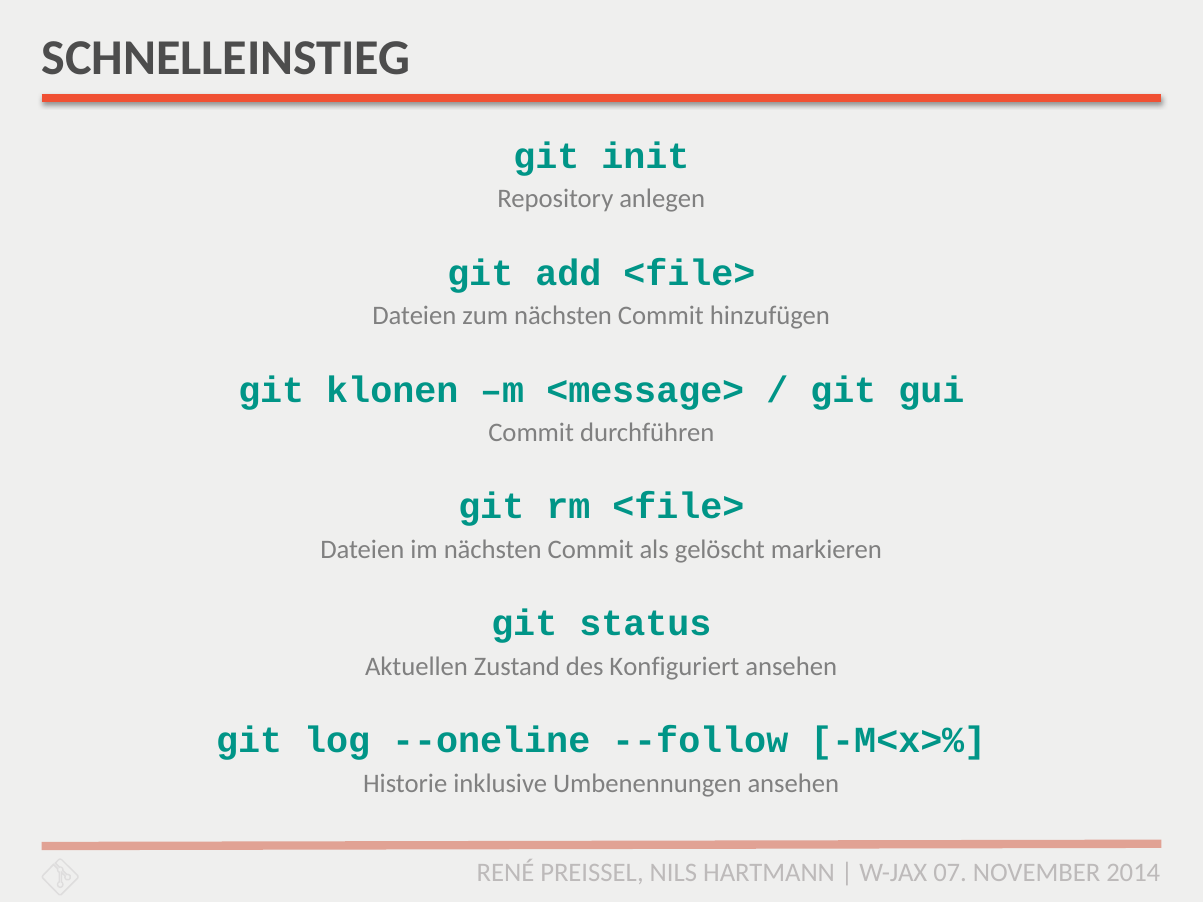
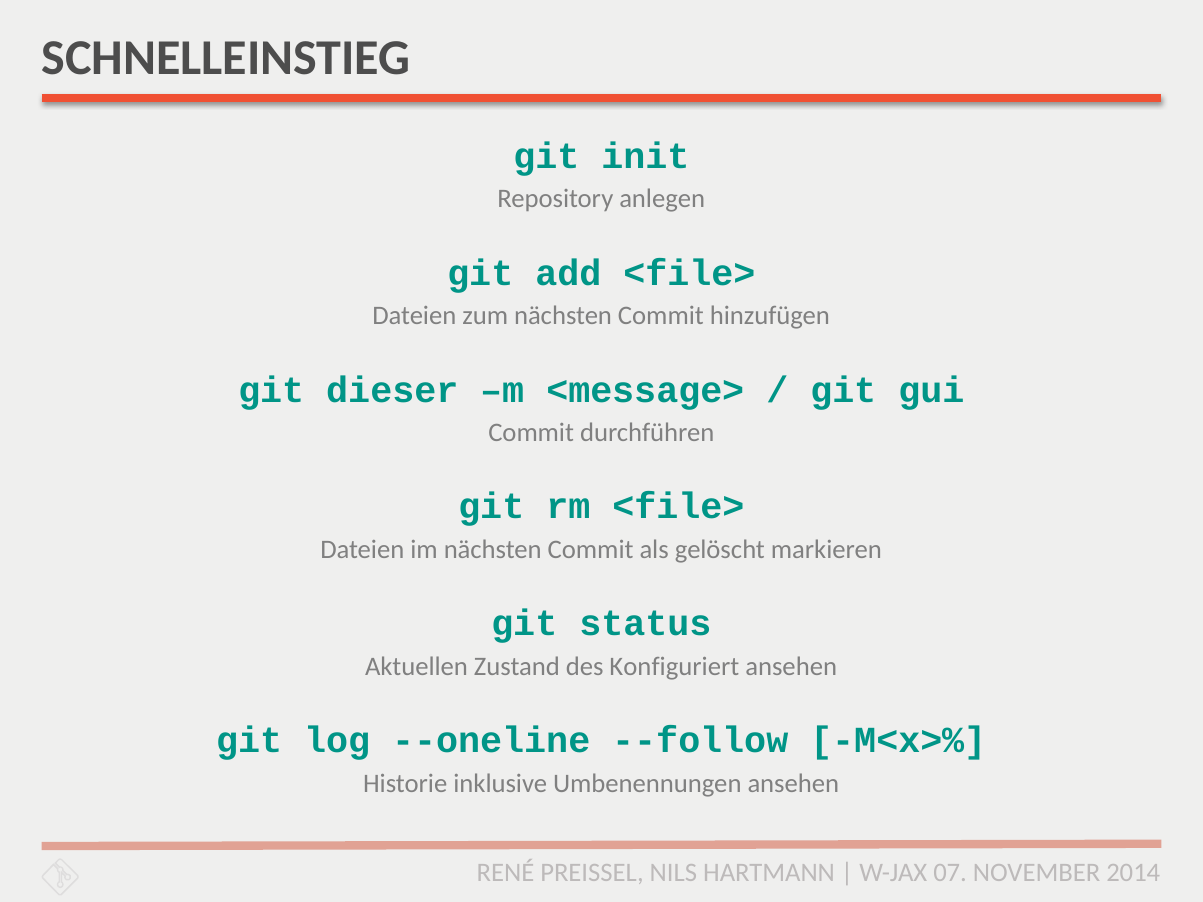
klonen: klonen -> dieser
